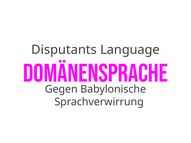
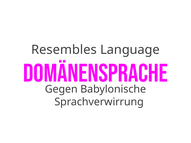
Disputants: Disputants -> Resembles
